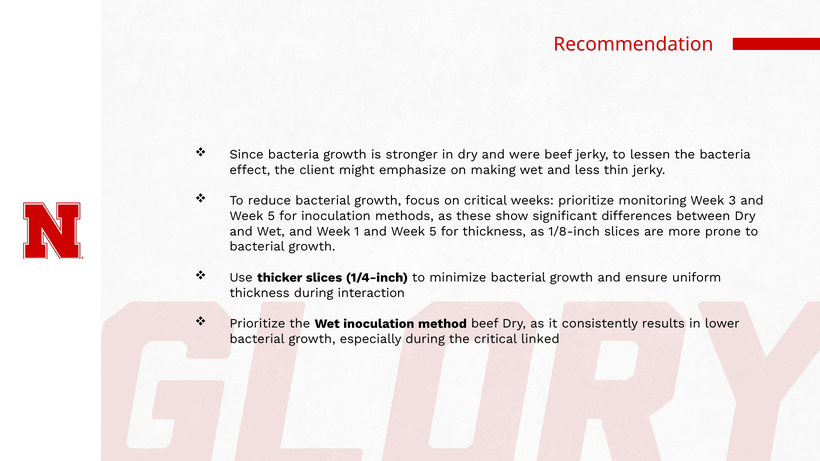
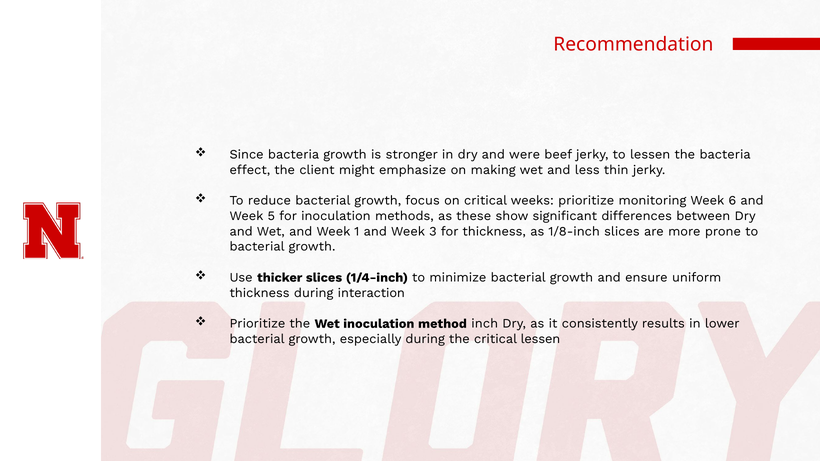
3: 3 -> 6
1 and Week 5: 5 -> 3
method beef: beef -> inch
critical linked: linked -> lessen
